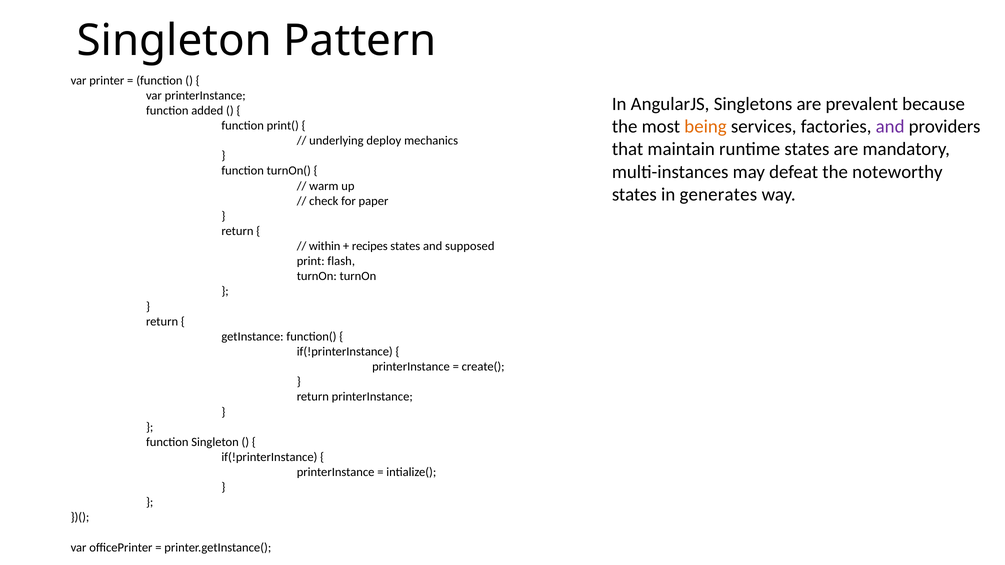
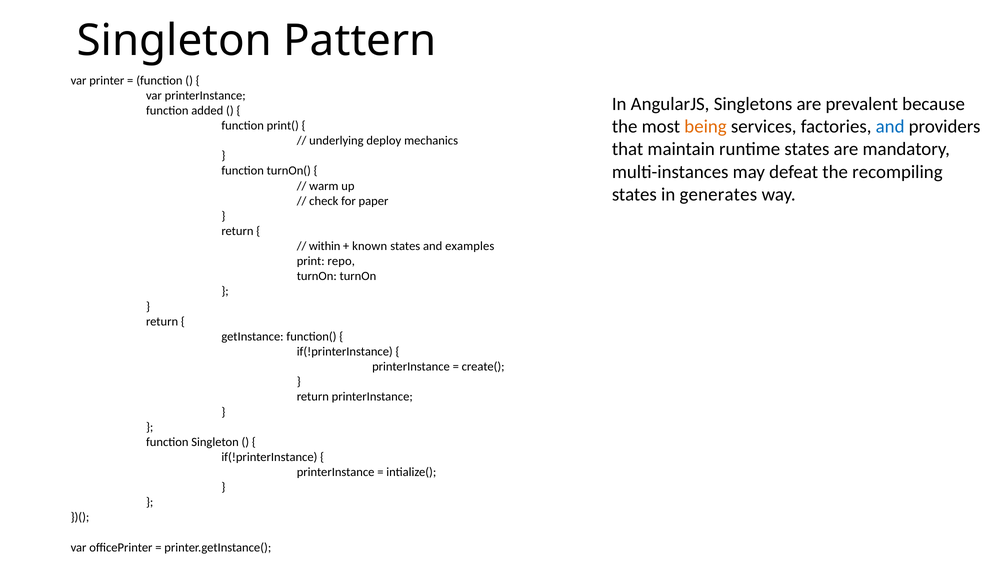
and at (890, 127) colour: purple -> blue
noteworthy: noteworthy -> recompiling
recipes: recipes -> known
supposed: supposed -> examples
flash: flash -> repo
